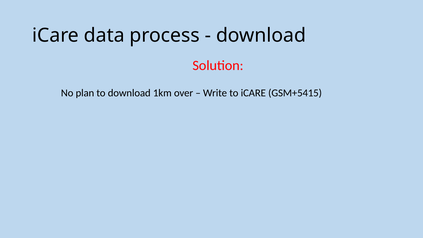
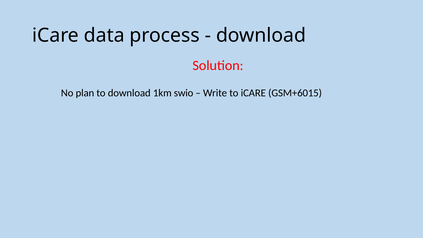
over: over -> swio
GSM+5415: GSM+5415 -> GSM+6015
